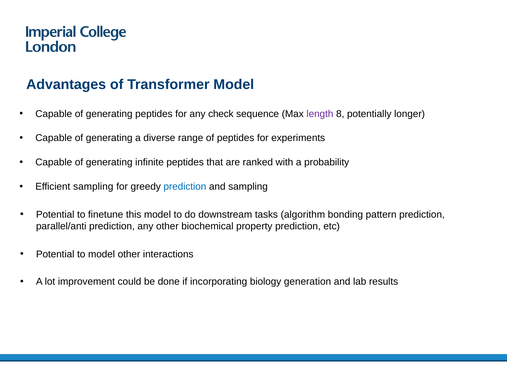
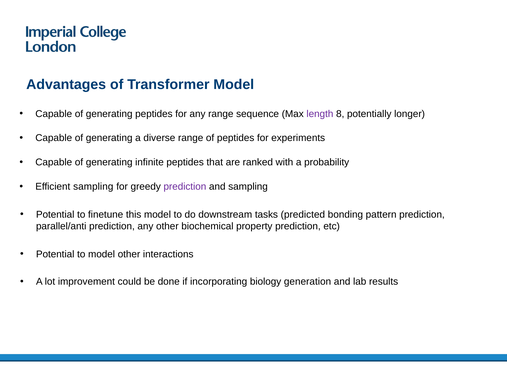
any check: check -> range
prediction at (185, 187) colour: blue -> purple
algorithm: algorithm -> predicted
